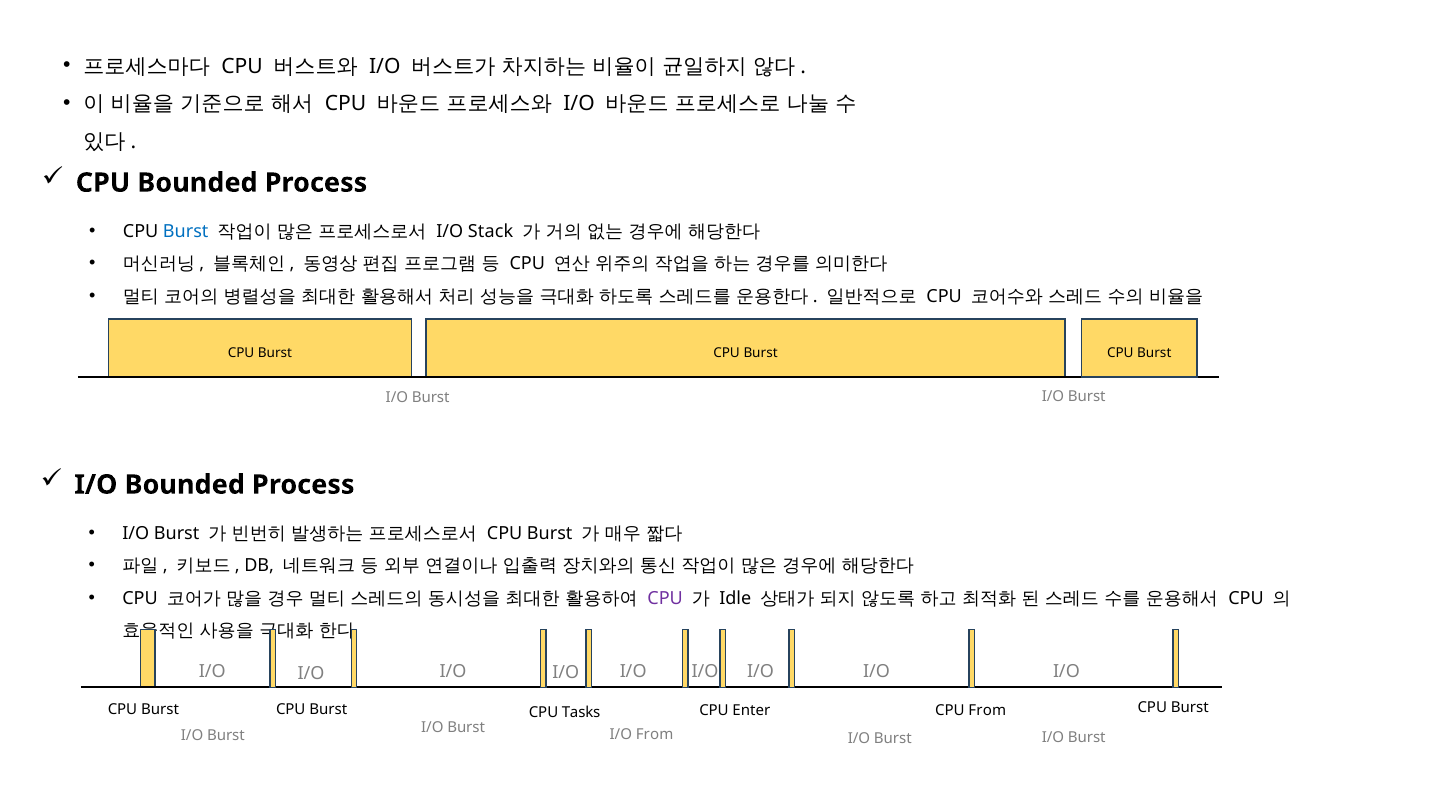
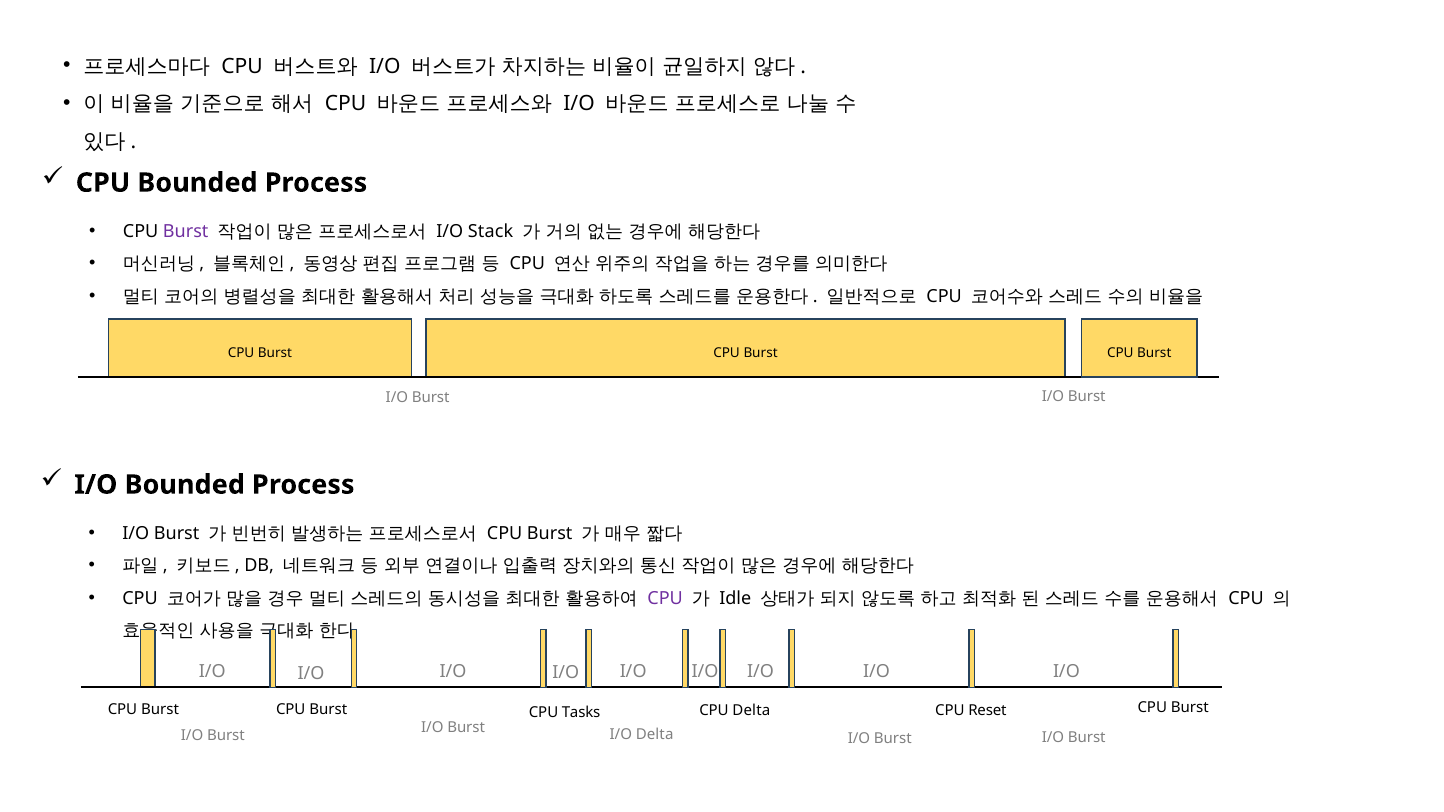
Burst at (186, 231) colour: blue -> purple
CPU Enter: Enter -> Delta
CPU From: From -> Reset
I/O From: From -> Delta
